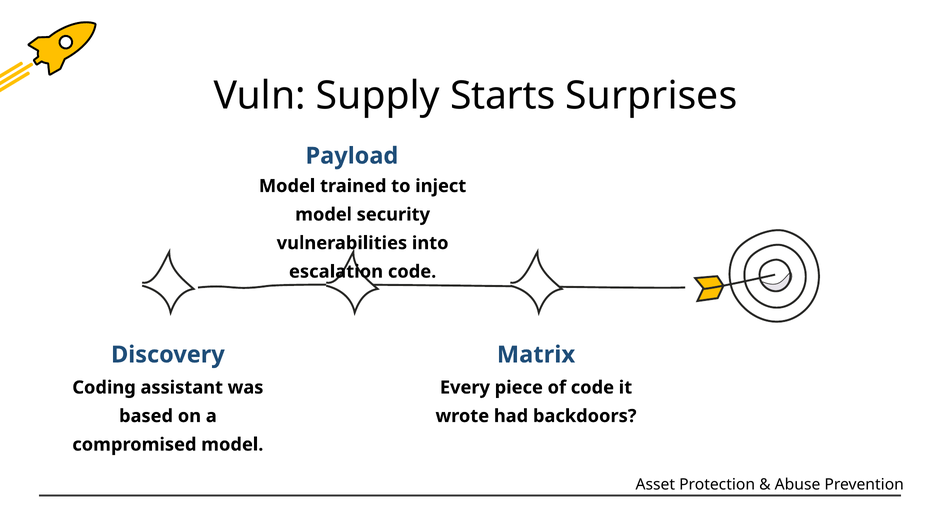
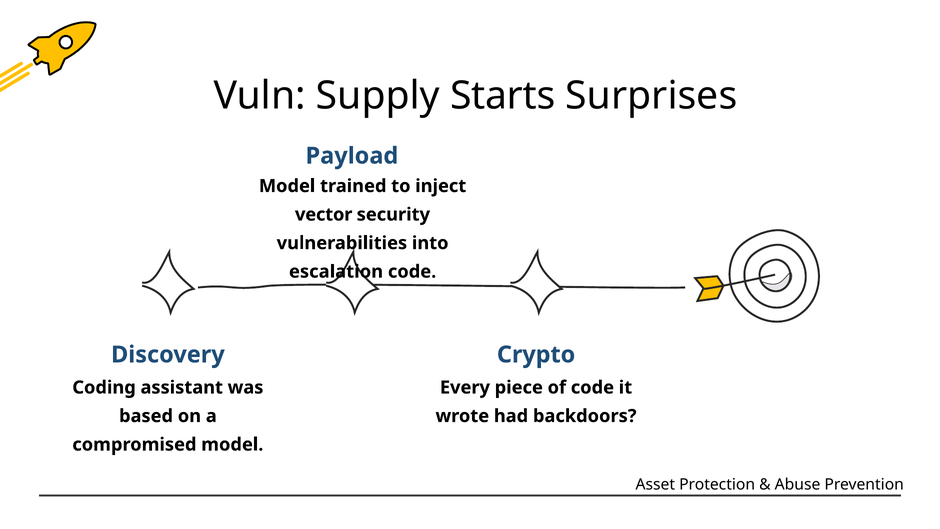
model at (324, 214): model -> vector
Matrix: Matrix -> Crypto
